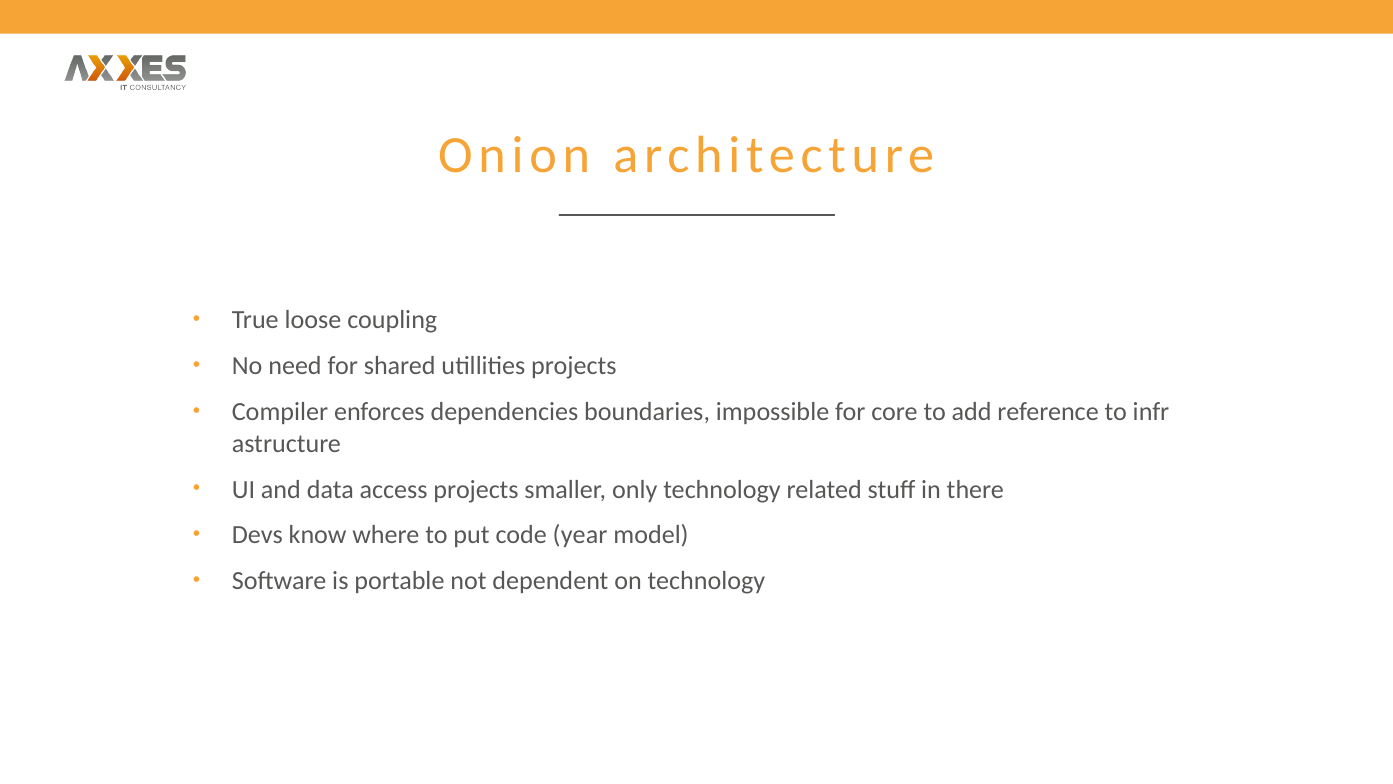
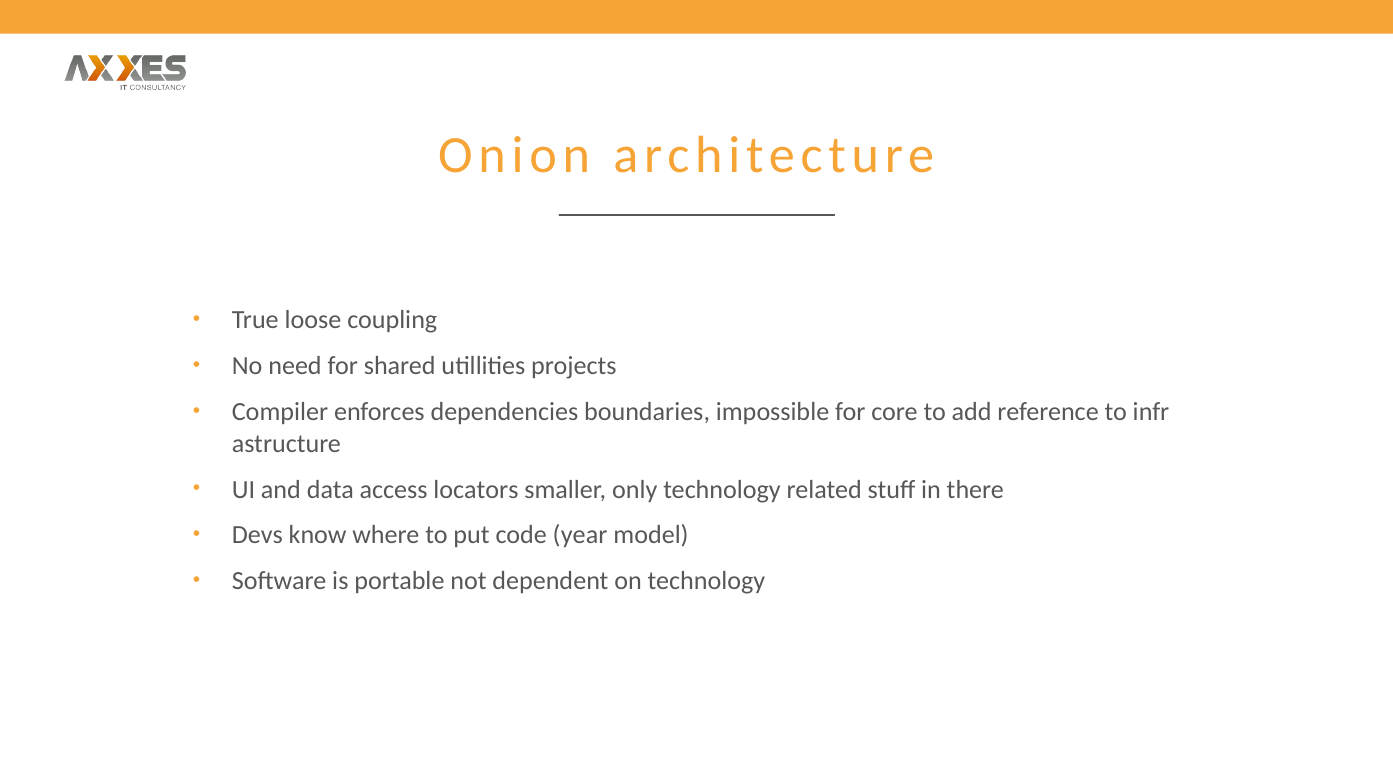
access projects: projects -> locators
